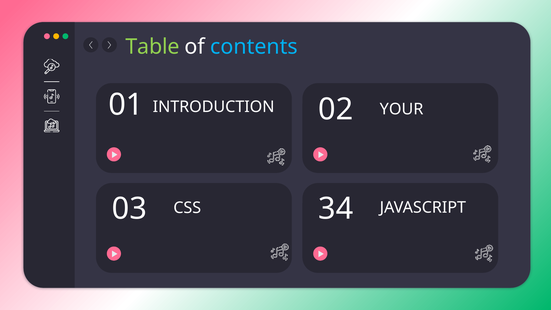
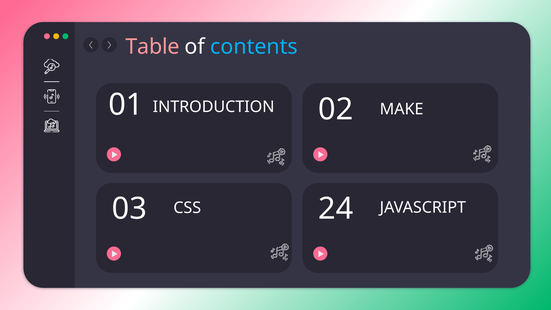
Table colour: light green -> pink
YOUR: YOUR -> MAKE
34: 34 -> 24
